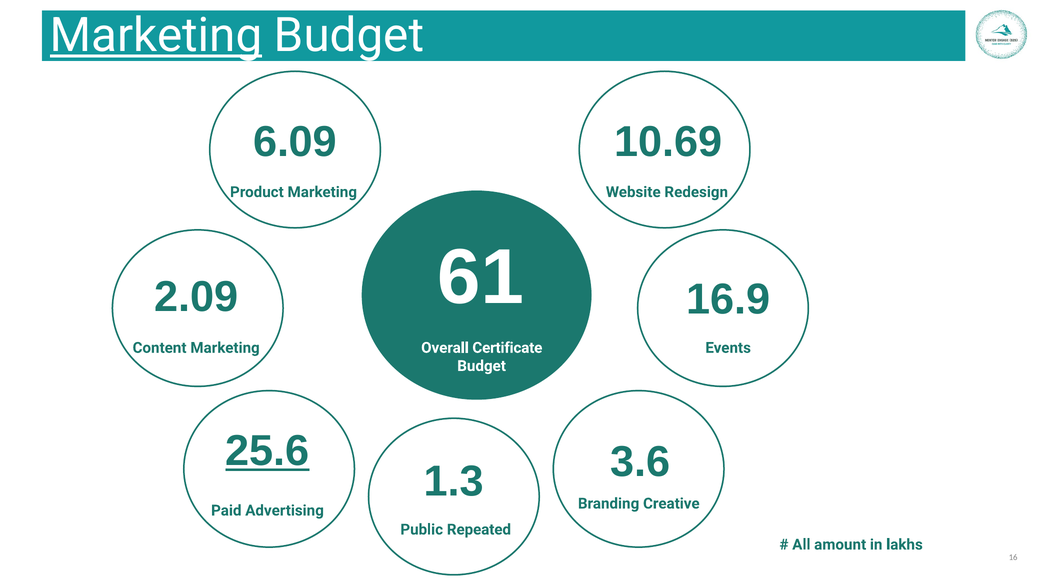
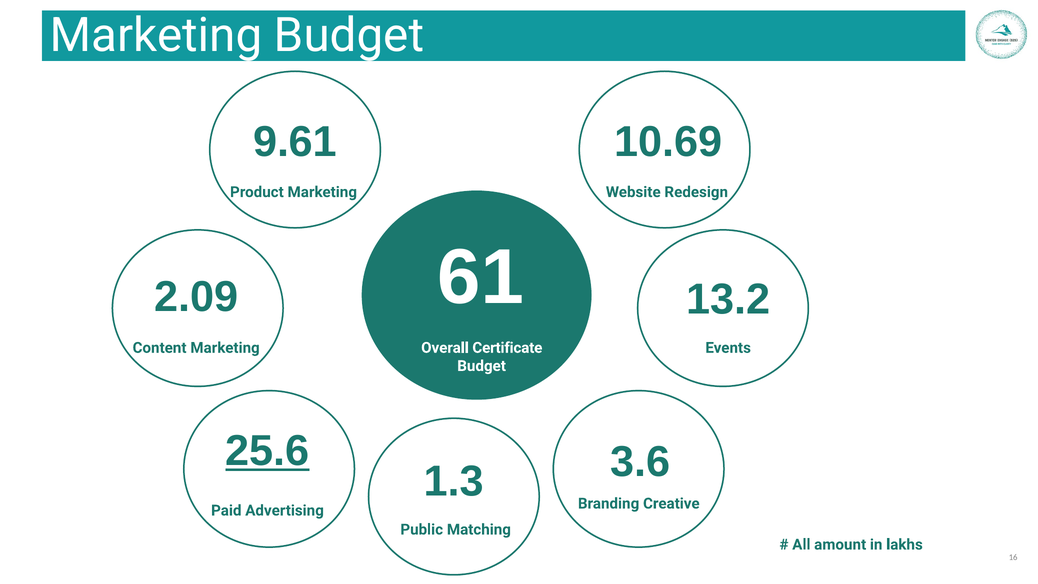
Marketing at (156, 35) underline: present -> none
6.09: 6.09 -> 9.61
16.9: 16.9 -> 13.2
Repeated: Repeated -> Matching
